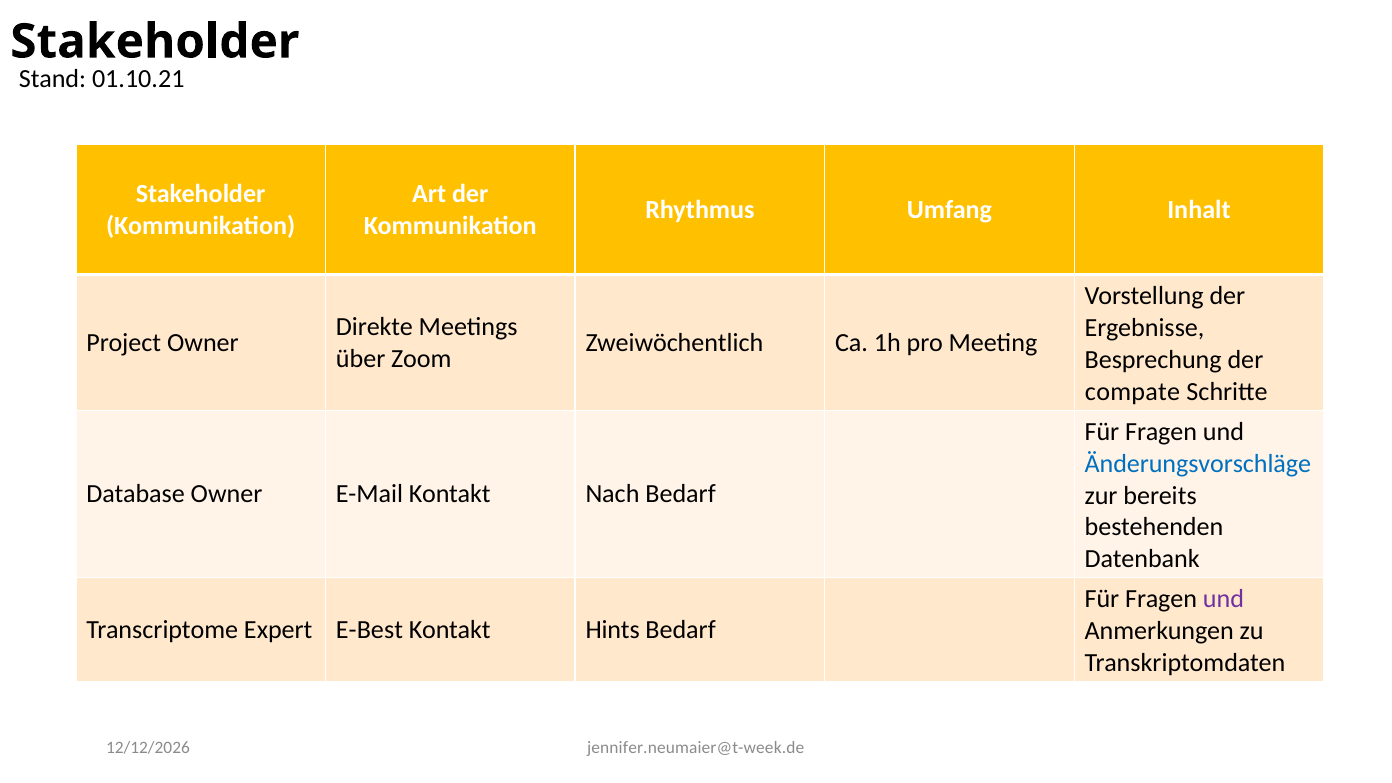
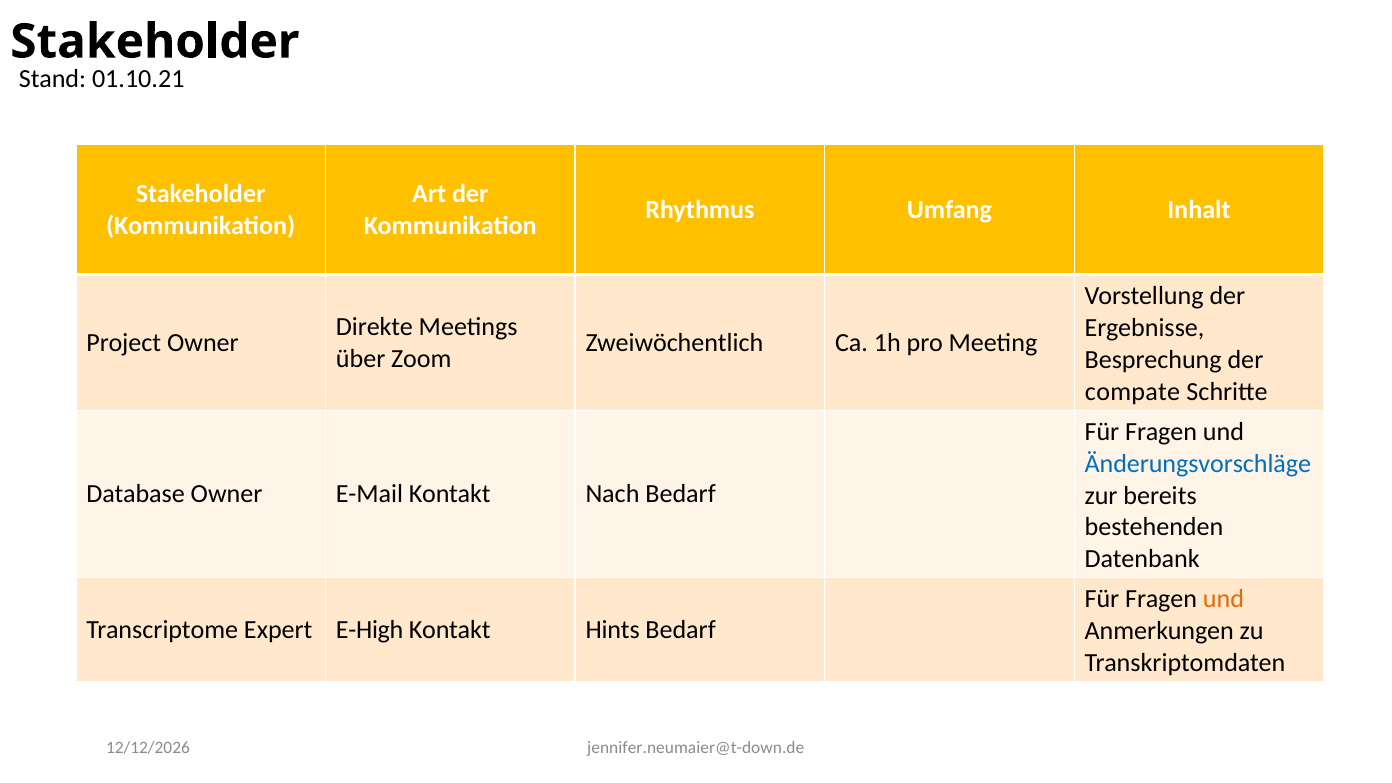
und at (1223, 599) colour: purple -> orange
E-Best: E-Best -> E-High
jennifer.neumaier@t-week.de: jennifer.neumaier@t-week.de -> jennifer.neumaier@t-down.de
